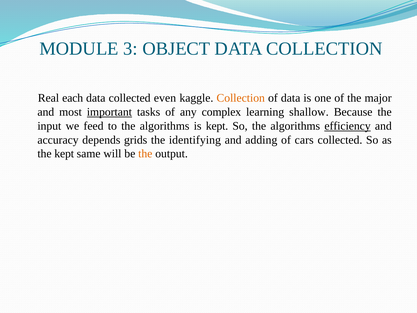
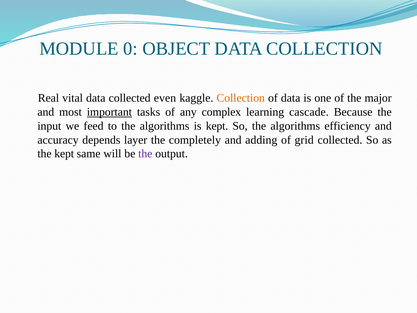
3: 3 -> 0
each: each -> vital
shallow: shallow -> cascade
efficiency underline: present -> none
grids: grids -> layer
identifying: identifying -> completely
cars: cars -> grid
the at (145, 154) colour: orange -> purple
